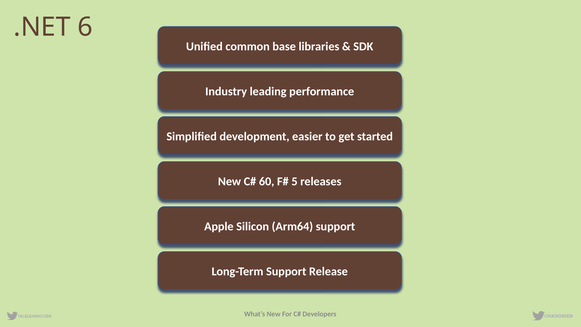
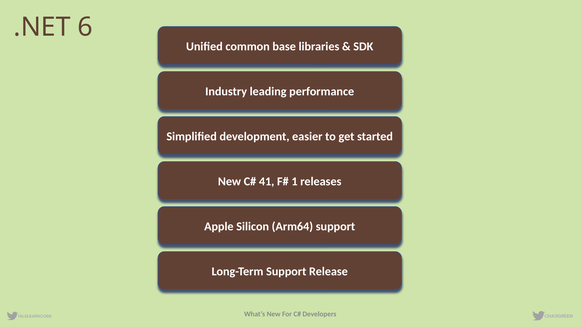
60: 60 -> 41
5: 5 -> 1
